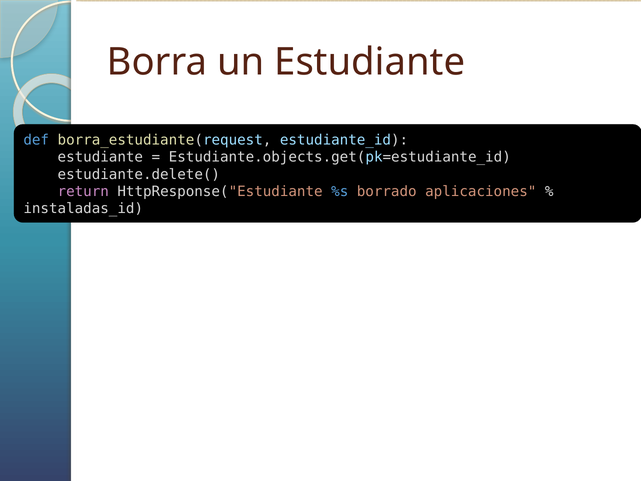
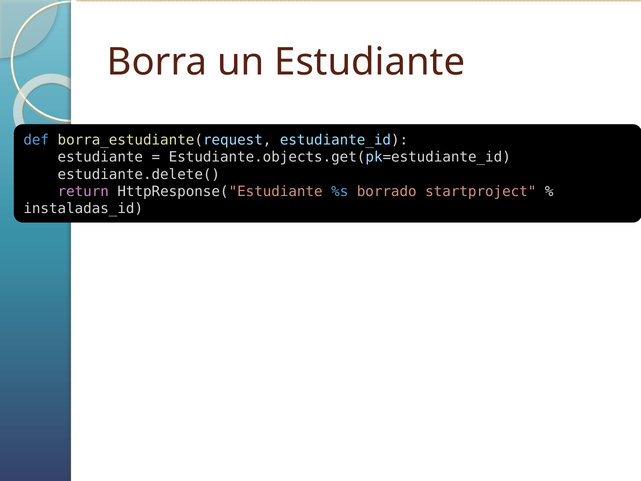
aplicaciones: aplicaciones -> startproject
